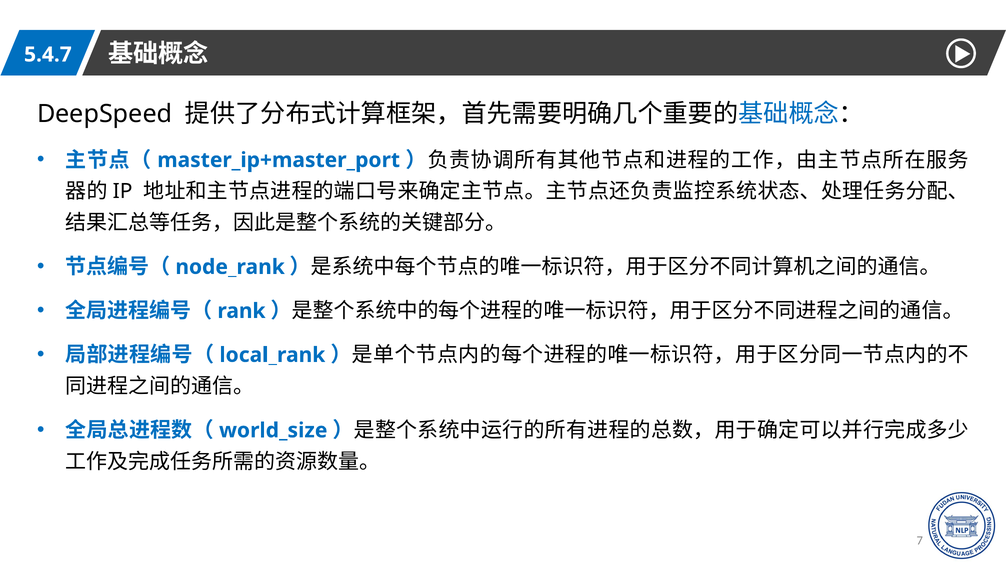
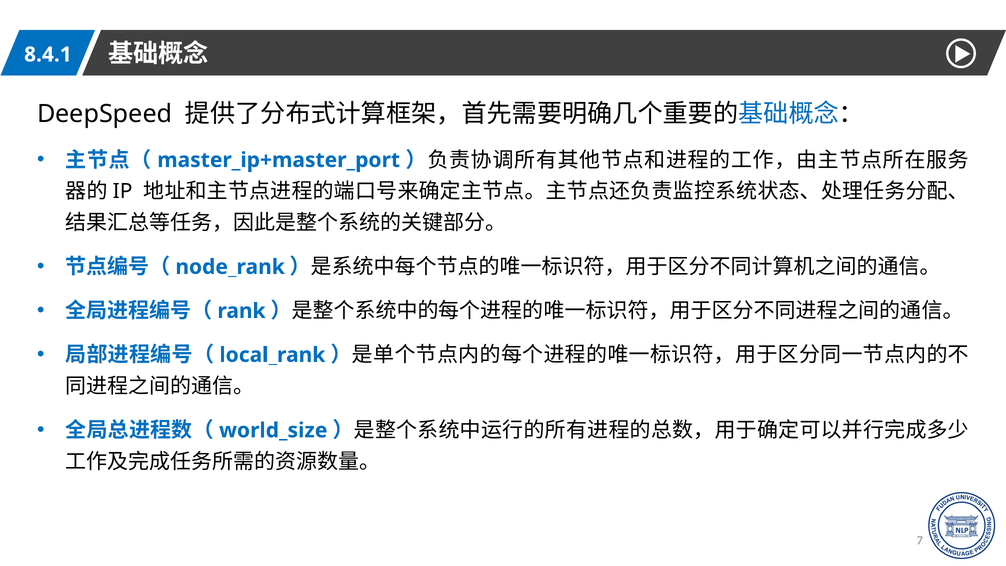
5.4.7: 5.4.7 -> 8.4.1
